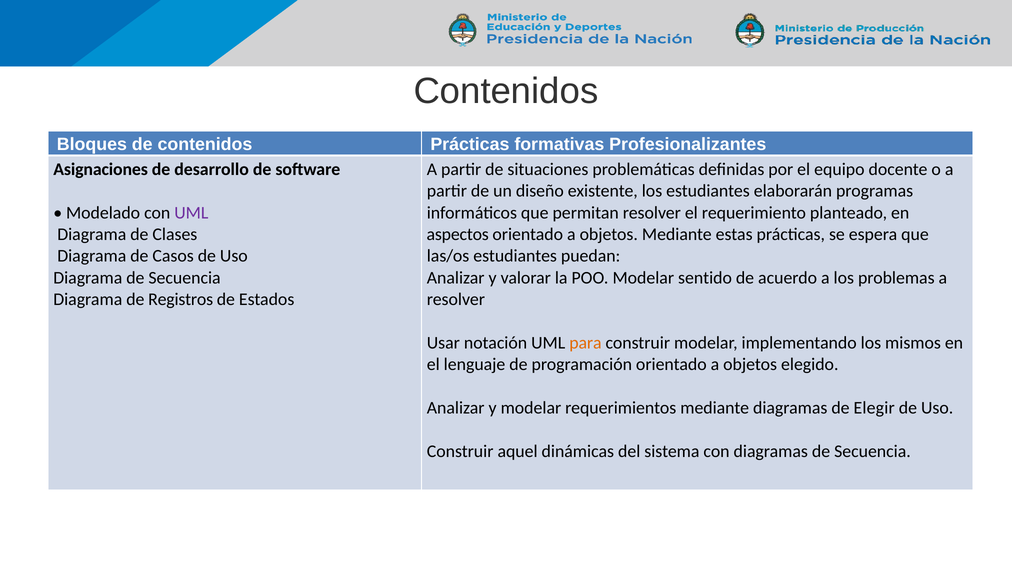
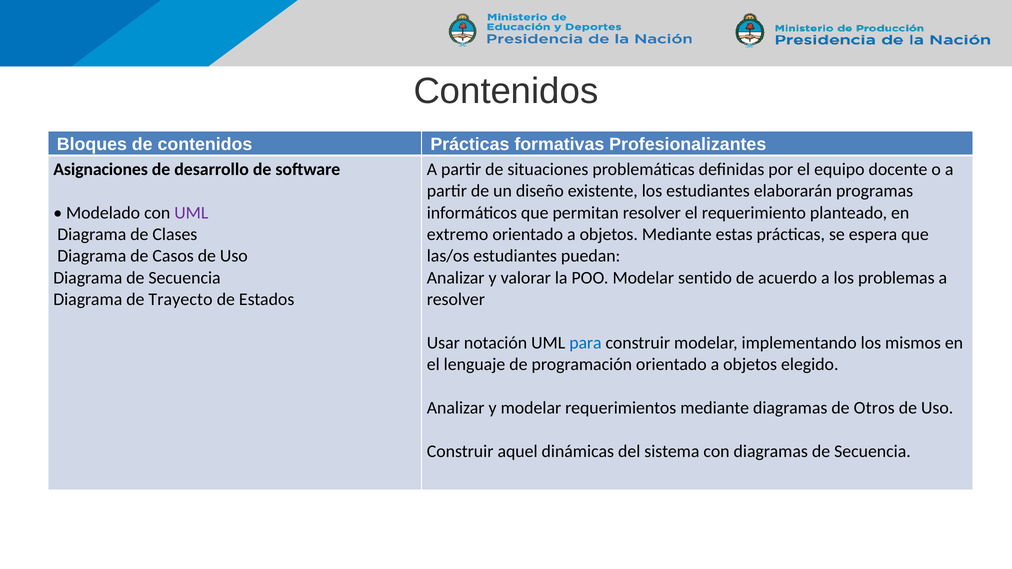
aspectos: aspectos -> extremo
Registros: Registros -> Trayecto
para colour: orange -> blue
Elegir: Elegir -> Otros
